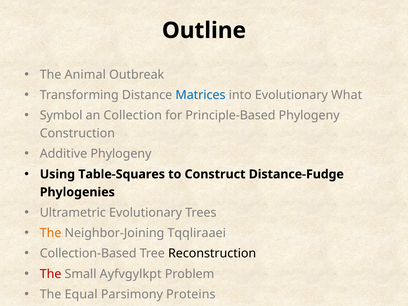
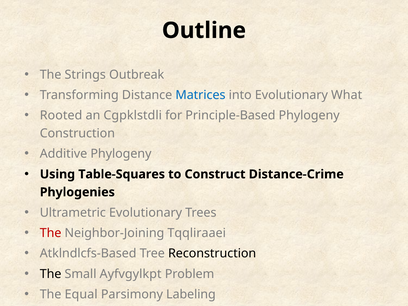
Animal: Animal -> Strings
Symbol: Symbol -> Rooted
Collection: Collection -> Cgpklstdli
Distance-Fudge: Distance-Fudge -> Distance-Crime
The at (51, 233) colour: orange -> red
Collection-Based: Collection-Based -> Atklndlcfs-Based
The at (51, 274) colour: red -> black
Proteins: Proteins -> Labeling
